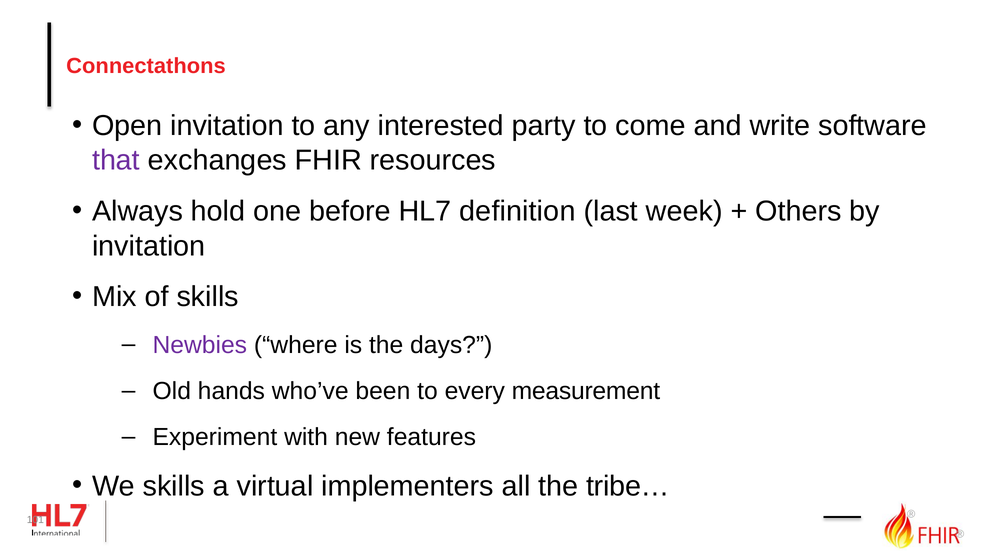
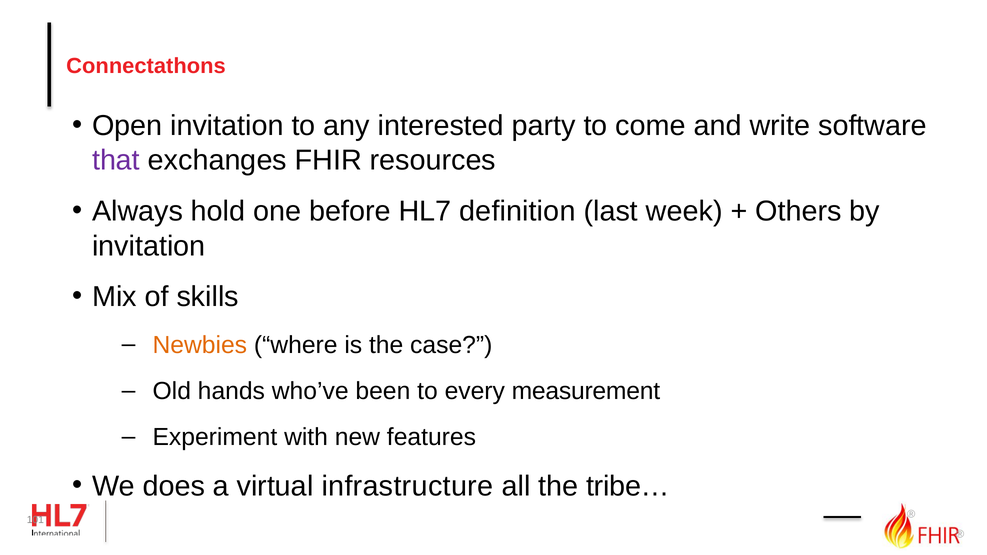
Newbies colour: purple -> orange
days: days -> case
We skills: skills -> does
implementers: implementers -> infrastructure
